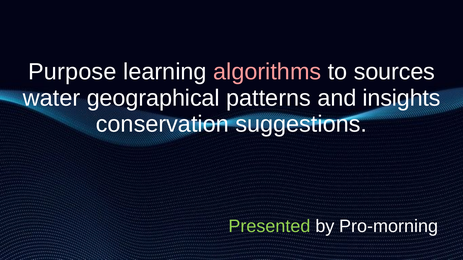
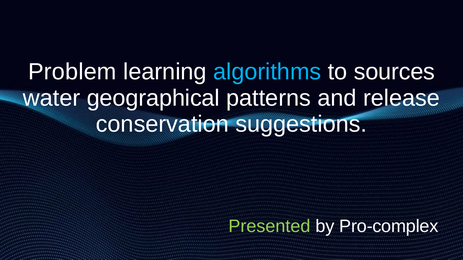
Purpose: Purpose -> Problem
algorithms colour: pink -> light blue
insights: insights -> release
Pro-morning: Pro-morning -> Pro-complex
